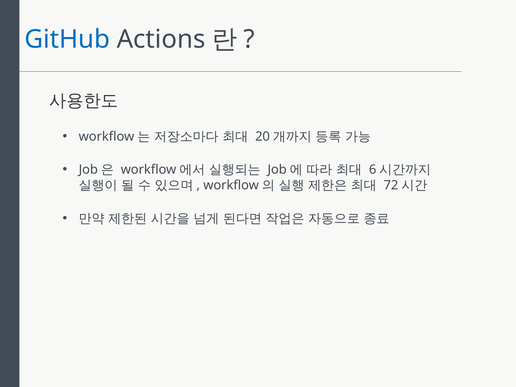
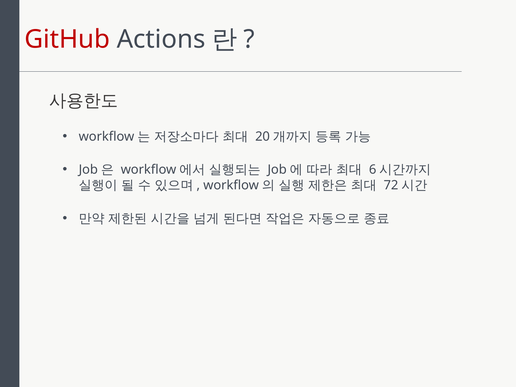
GitHub colour: blue -> red
